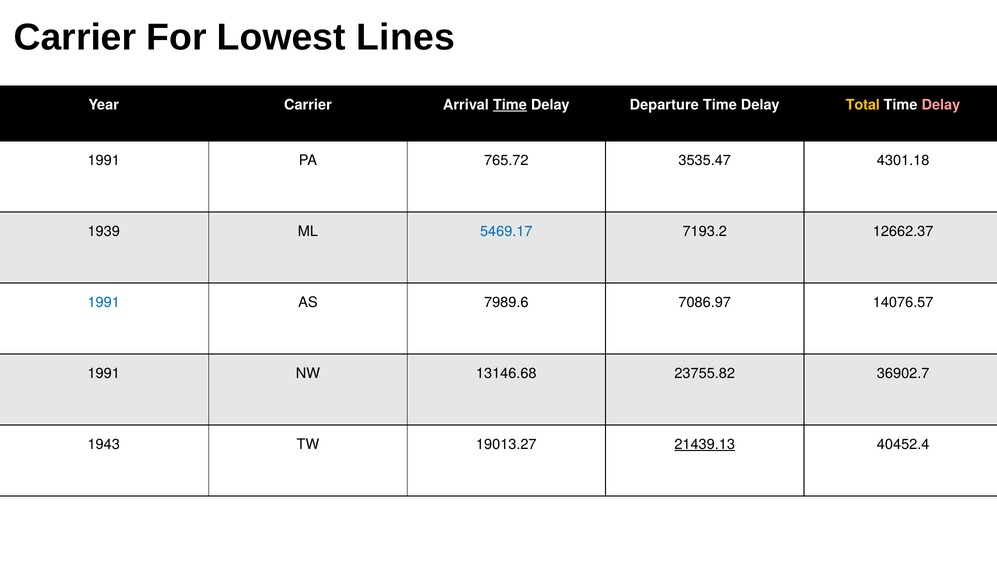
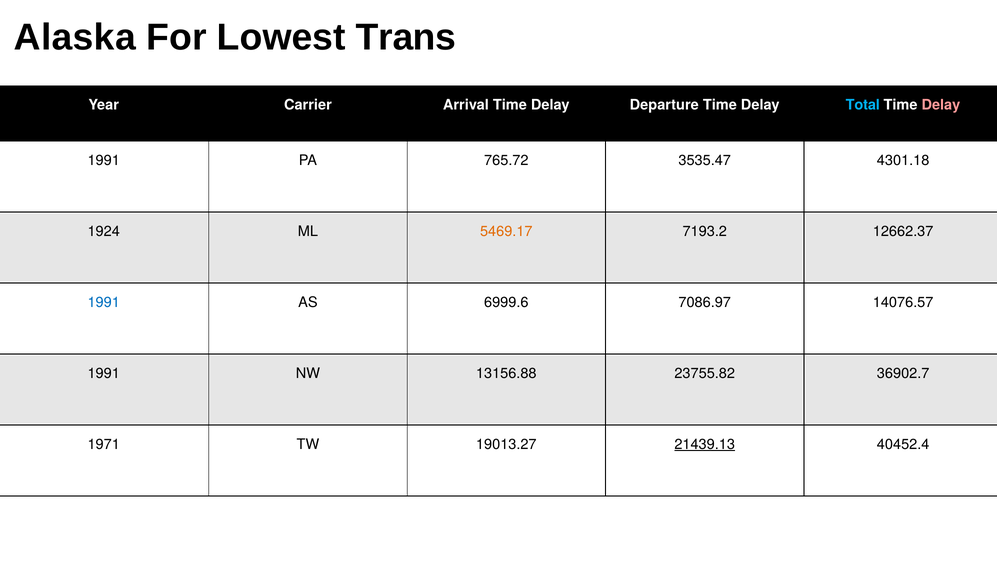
Carrier at (75, 37): Carrier -> Alaska
Lines: Lines -> Trans
Time at (510, 105) underline: present -> none
Total colour: yellow -> light blue
1939: 1939 -> 1924
5469.17 colour: blue -> orange
7989.6: 7989.6 -> 6999.6
13146.68: 13146.68 -> 13156.88
1943: 1943 -> 1971
